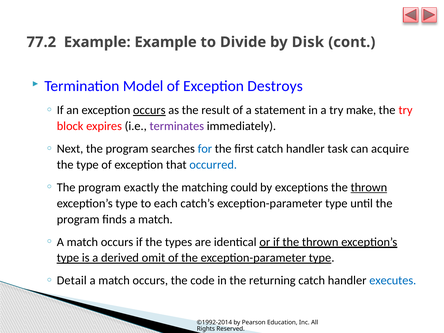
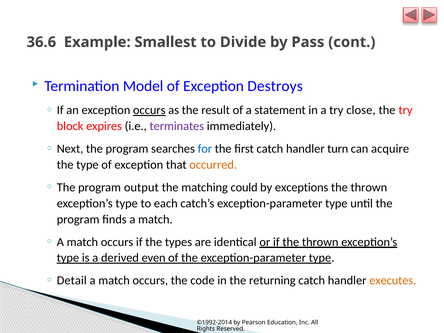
77.2: 77.2 -> 36.6
Example Example: Example -> Smallest
Disk: Disk -> Pass
make: make -> close
task: task -> turn
occurred colour: blue -> orange
exactly: exactly -> output
thrown at (369, 187) underline: present -> none
omit: omit -> even
executes colour: blue -> orange
